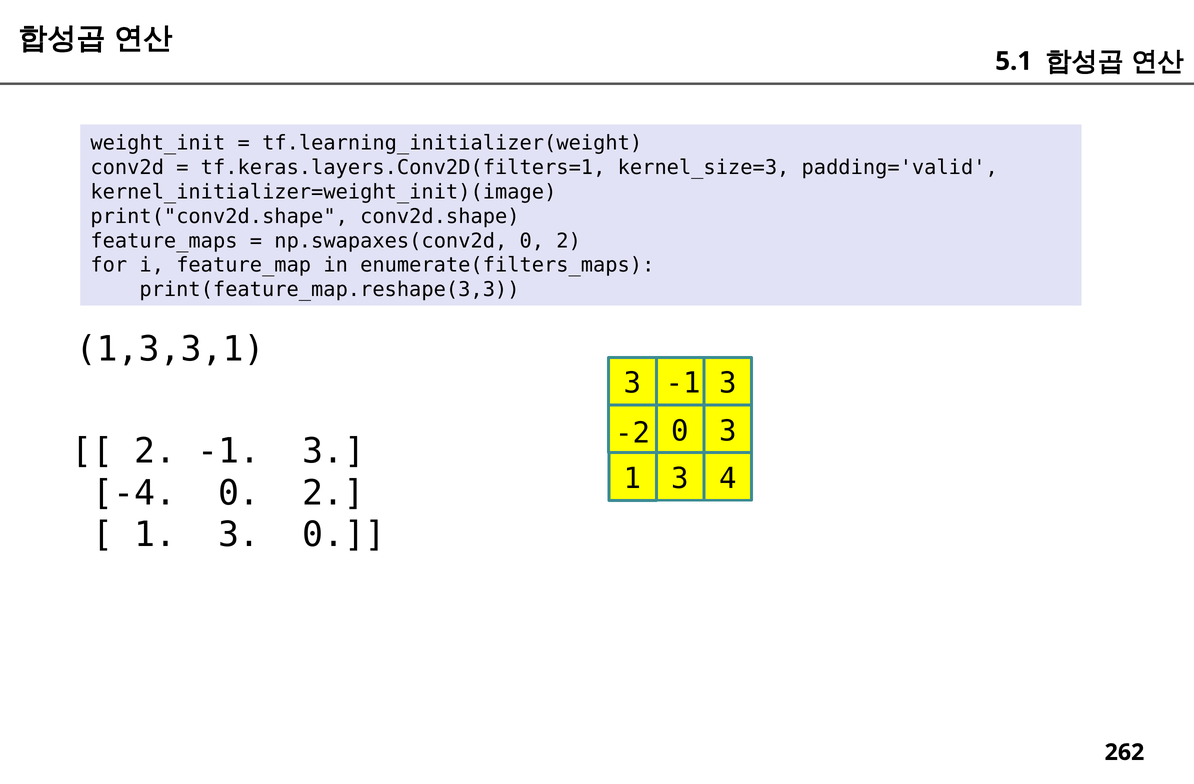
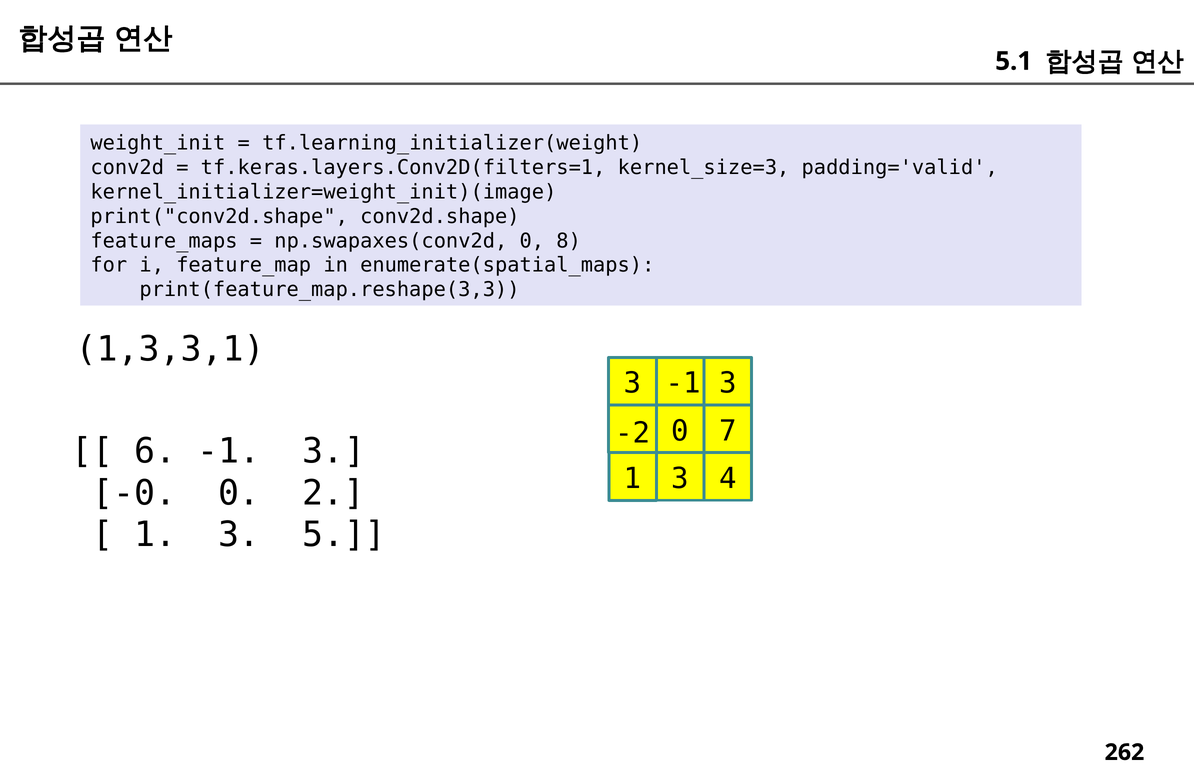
np.swapaxes(conv2d 0 2: 2 -> 8
enumerate(filters_maps: enumerate(filters_maps -> enumerate(spatial_maps
0 3: 3 -> 7
2 at (155, 451): 2 -> 6
-4: -4 -> -0
1 3 0: 0 -> 5
